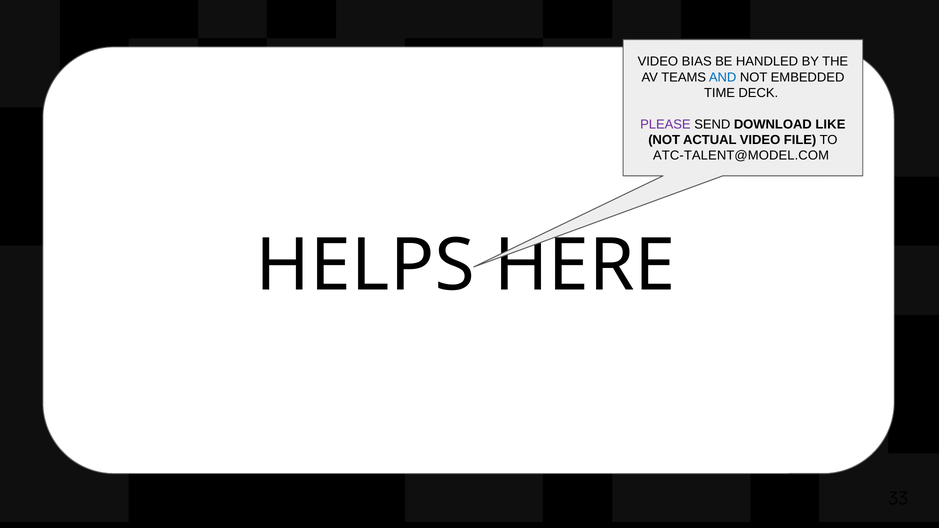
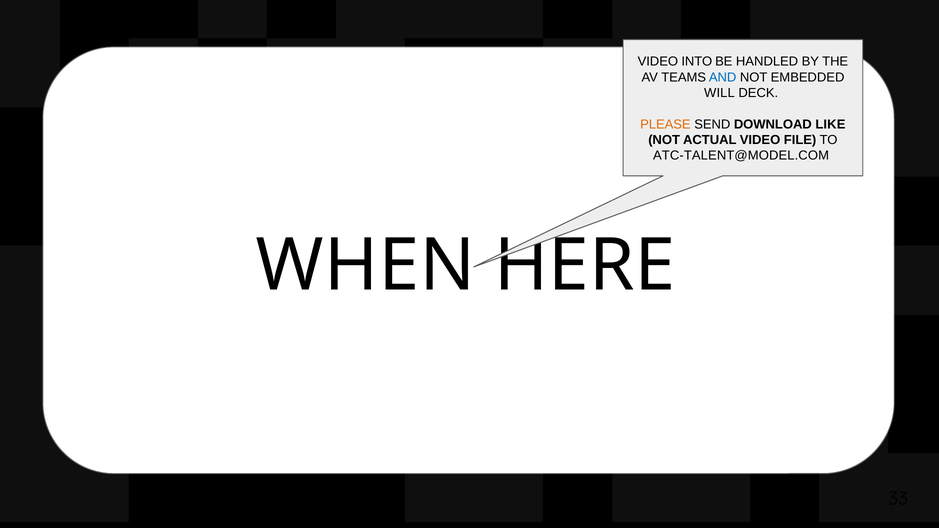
BIAS: BIAS -> INTO
TIME: TIME -> WILL
PLEASE colour: purple -> orange
HELPS: HELPS -> WHEN
